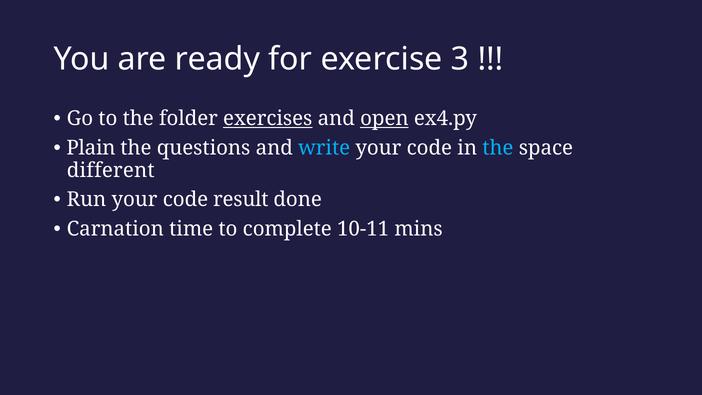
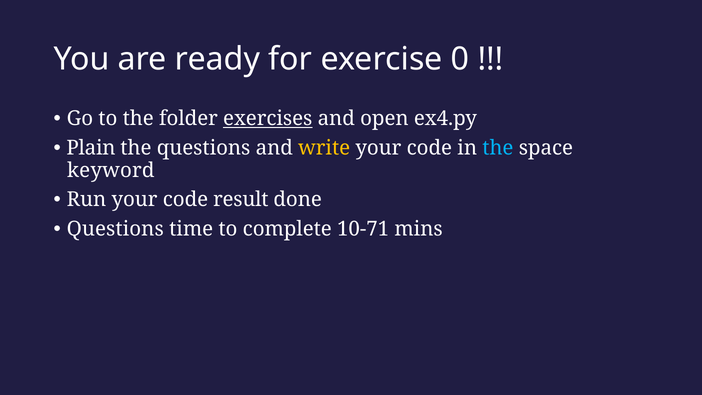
3: 3 -> 0
open underline: present -> none
write colour: light blue -> yellow
different: different -> keyword
Carnation at (115, 229): Carnation -> Questions
10-11: 10-11 -> 10-71
